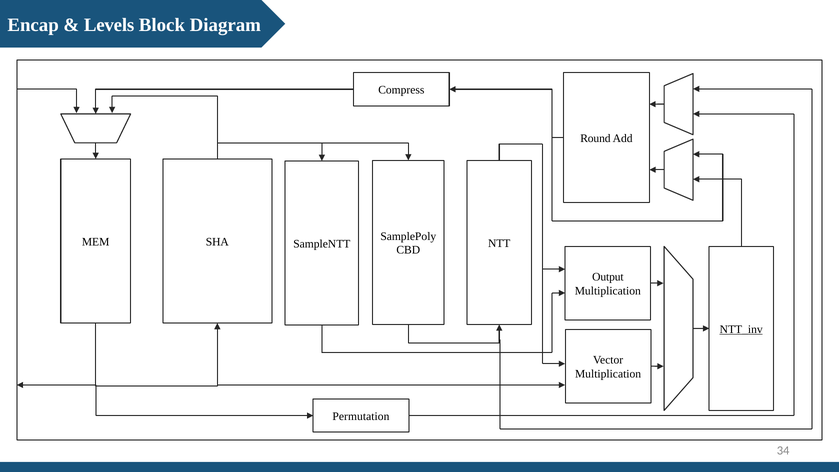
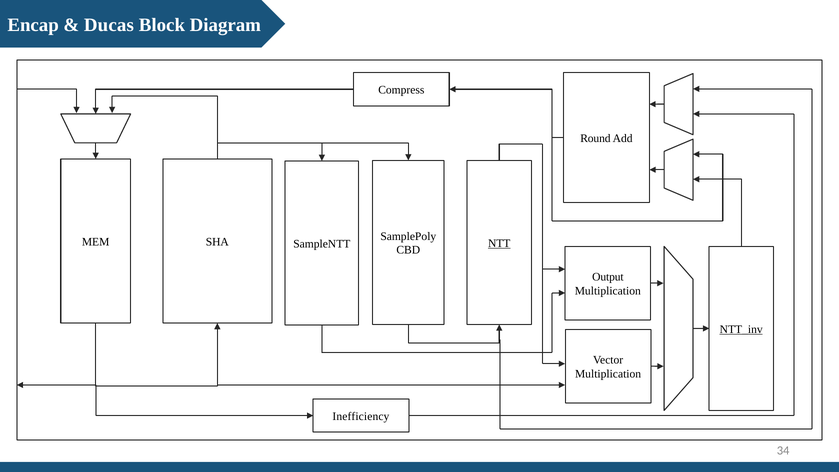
Levels: Levels -> Ducas
NTT underline: none -> present
Permutation: Permutation -> Inefficiency
